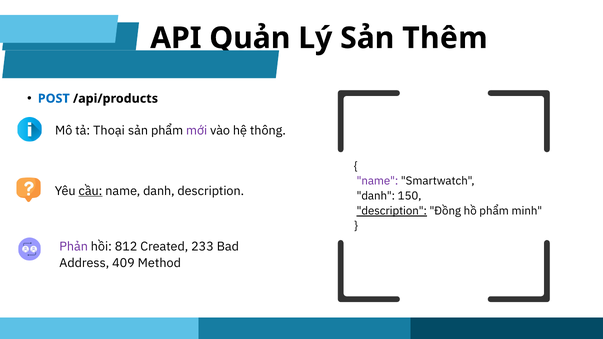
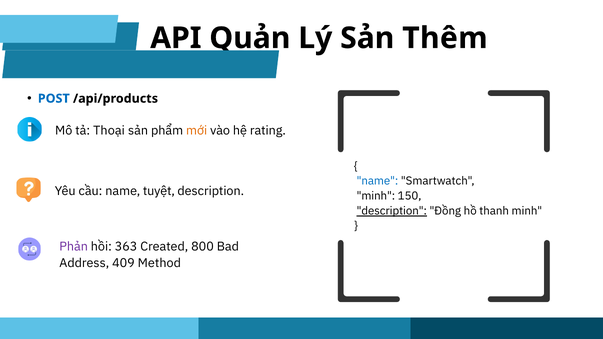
mới colour: purple -> orange
thông: thông -> rating
name at (377, 181) colour: purple -> blue
cầu underline: present -> none
name danh: danh -> tuyệt
danh at (376, 196): danh -> minh
hồ phẩm: phẩm -> thanh
812: 812 -> 363
233: 233 -> 800
